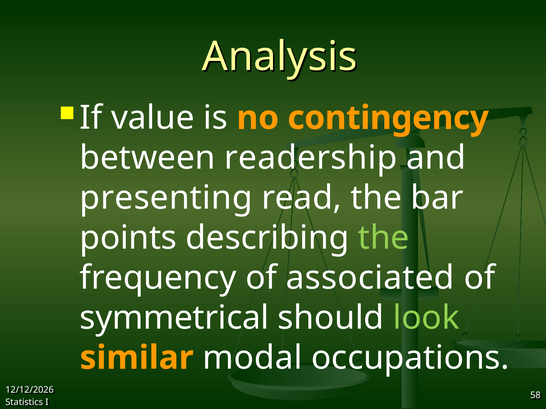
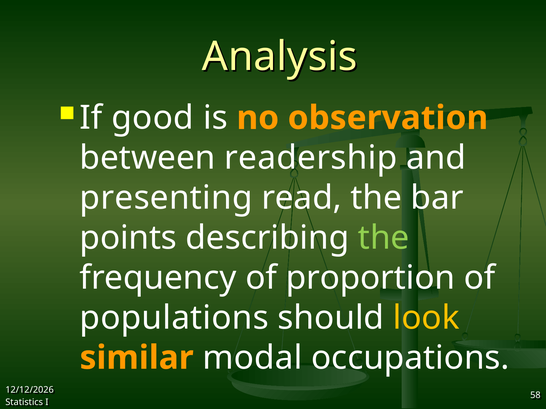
value: value -> good
contingency: contingency -> observation
associated: associated -> proportion
symmetrical: symmetrical -> populations
look colour: light green -> yellow
